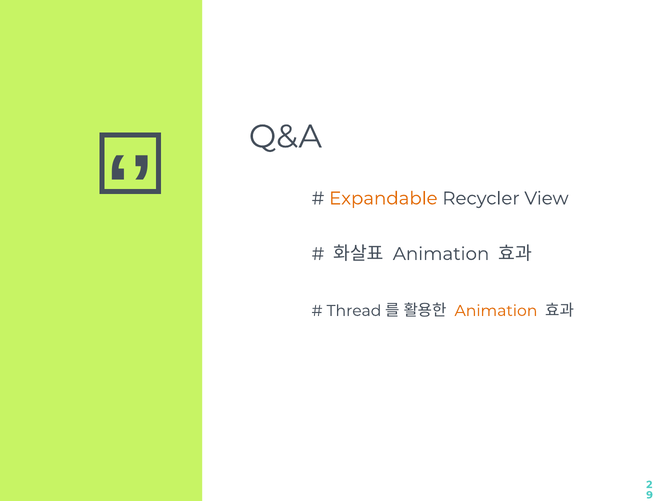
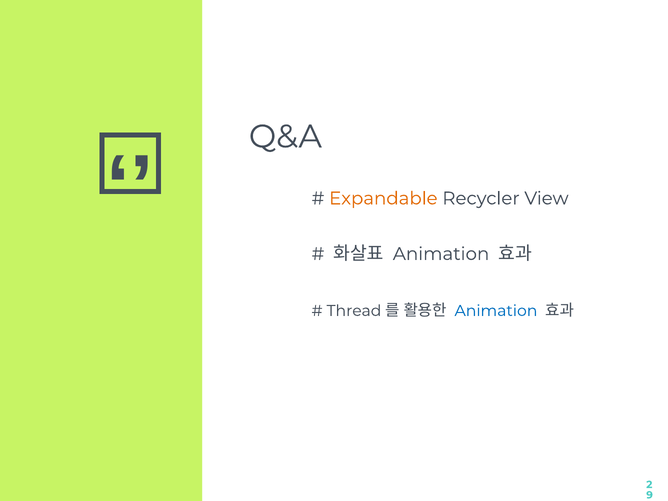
Animation at (496, 311) colour: orange -> blue
